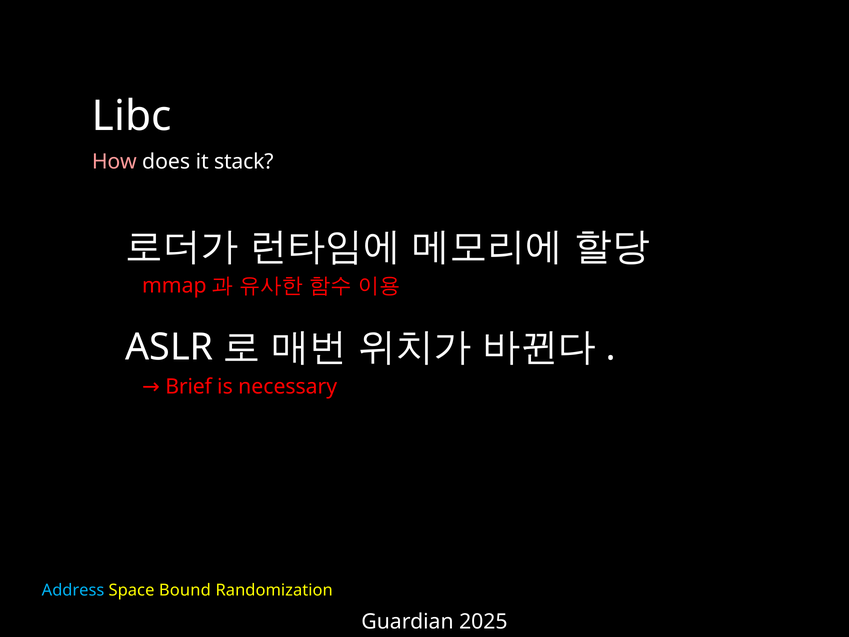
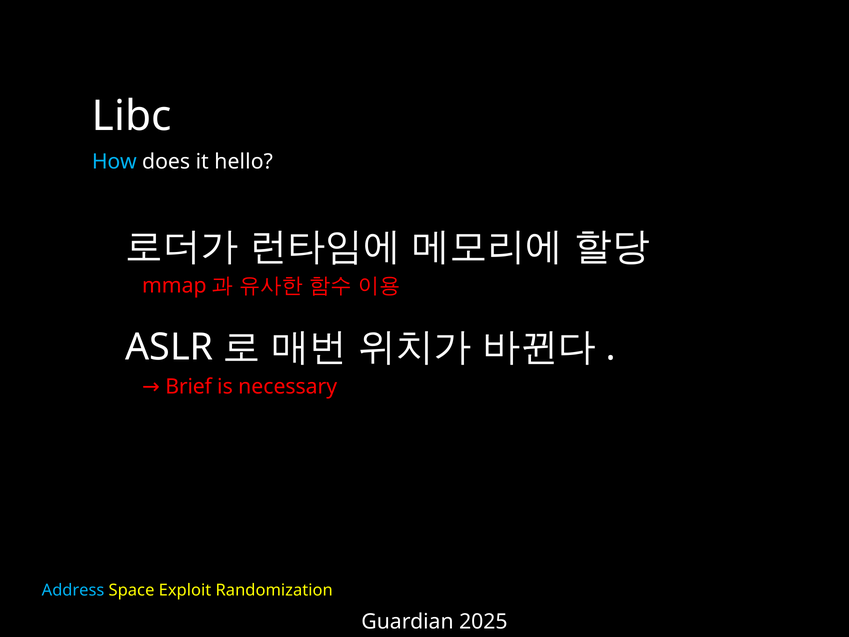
How colour: pink -> light blue
stack: stack -> hello
Bound: Bound -> Exploit
